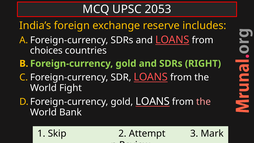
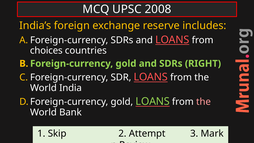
2053: 2053 -> 2008
Fight: Fight -> India
LOANS at (153, 101) colour: white -> light green
